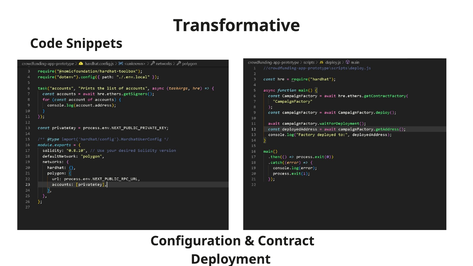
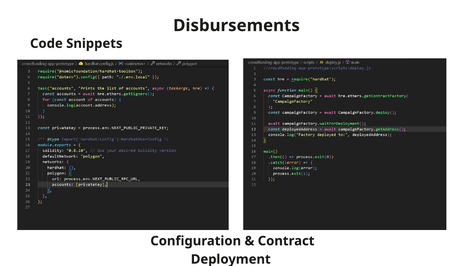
Transformative: Transformative -> Disbursements
